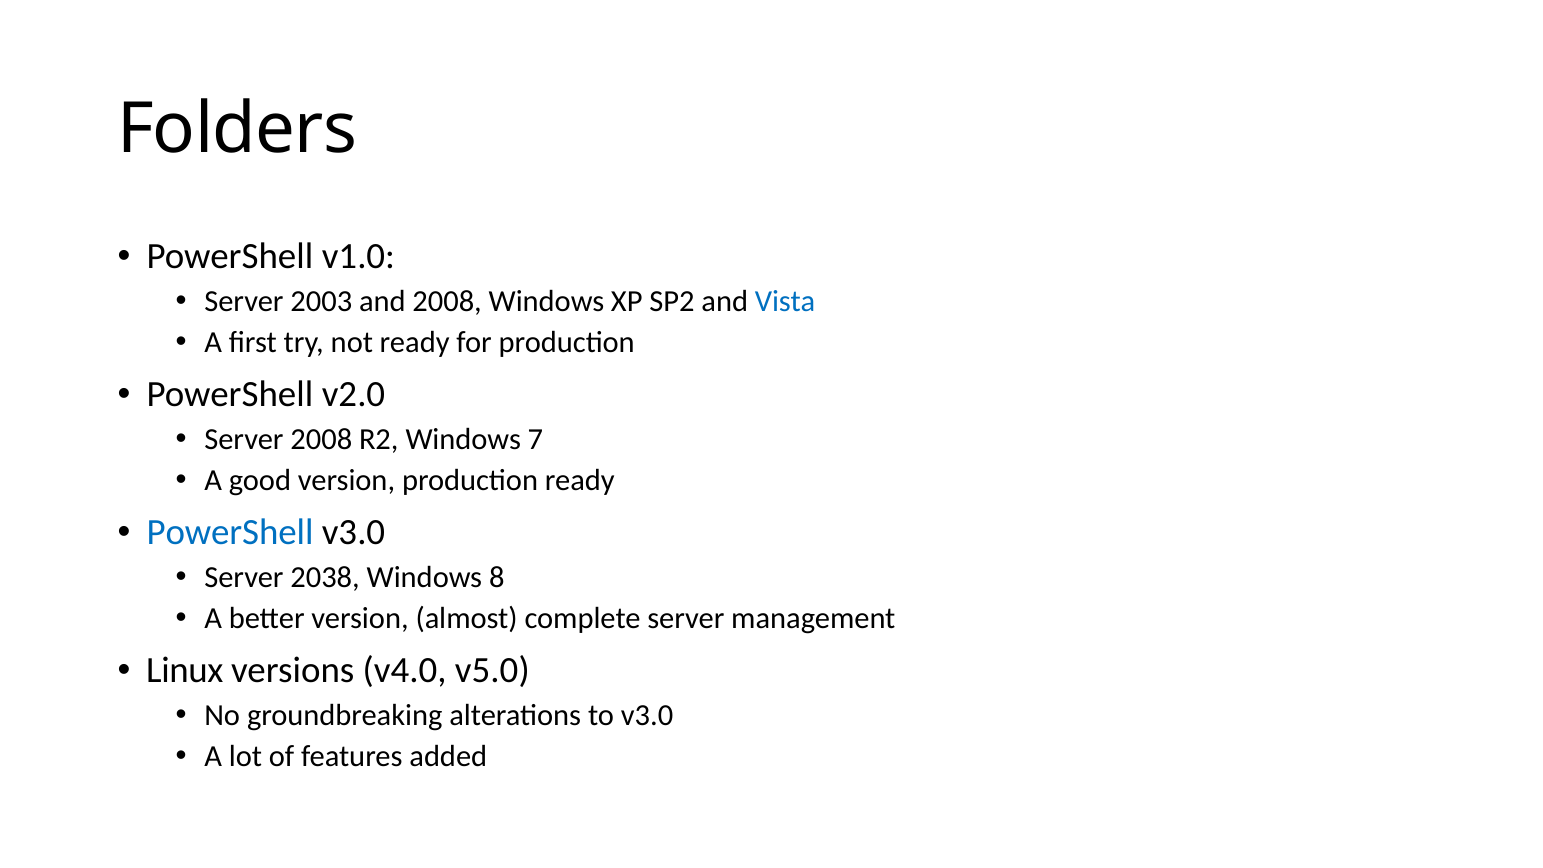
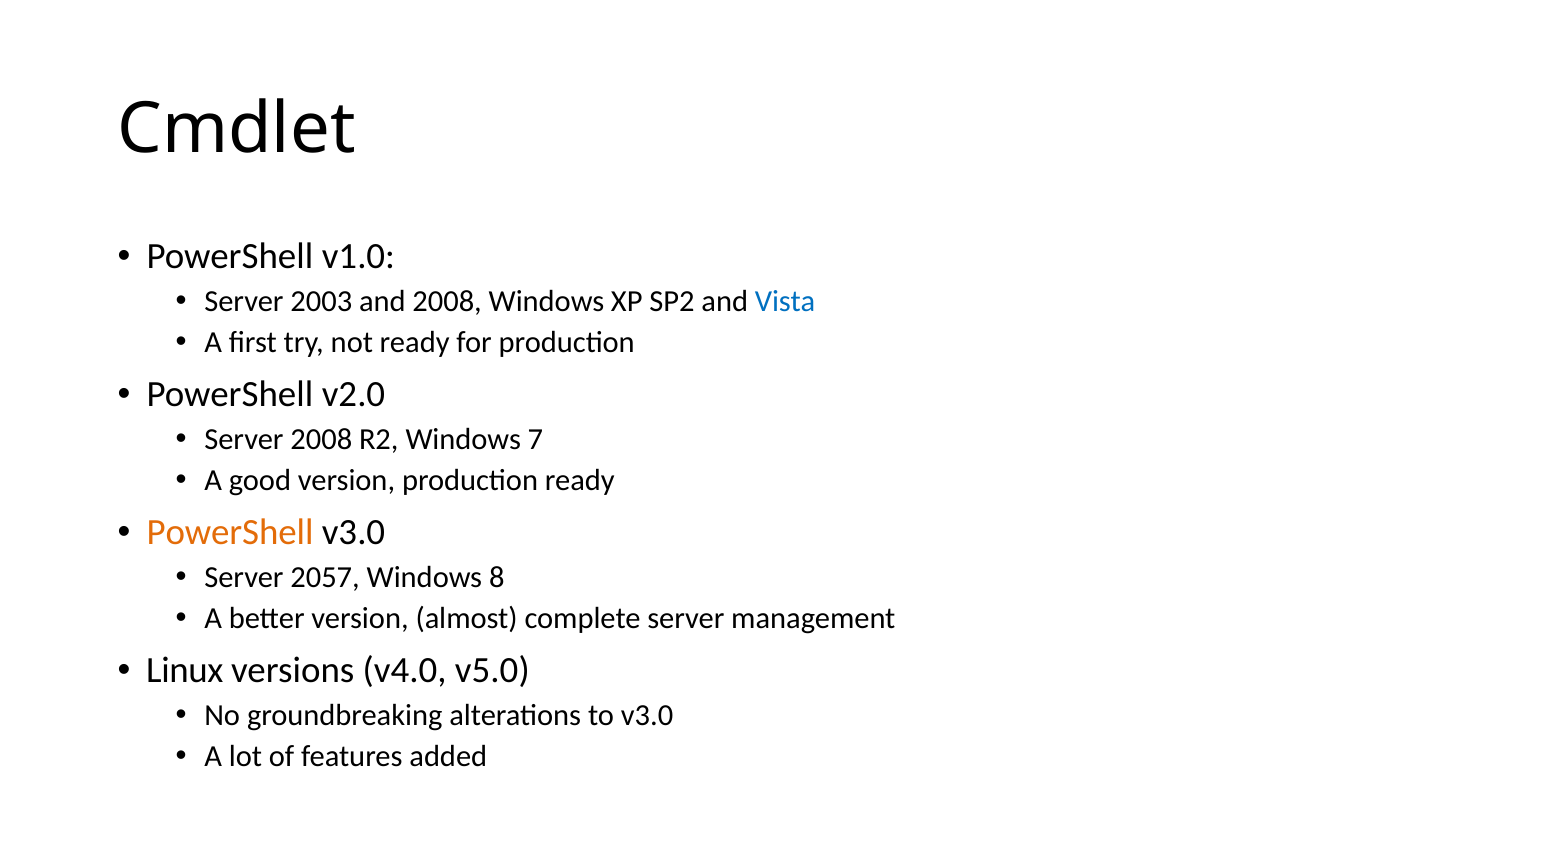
Folders: Folders -> Cmdlet
PowerShell at (230, 533) colour: blue -> orange
2038: 2038 -> 2057
